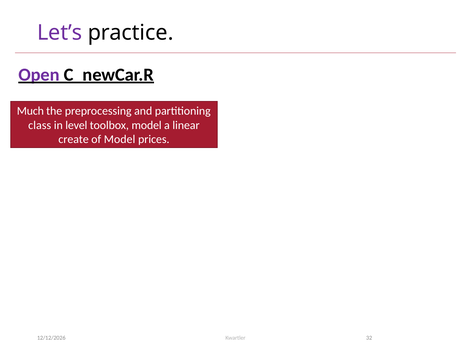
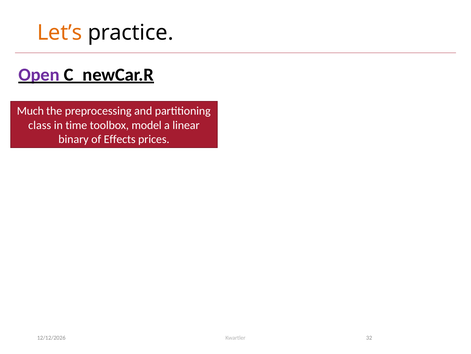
Let’s colour: purple -> orange
level: level -> time
create: create -> binary
of Model: Model -> Effects
